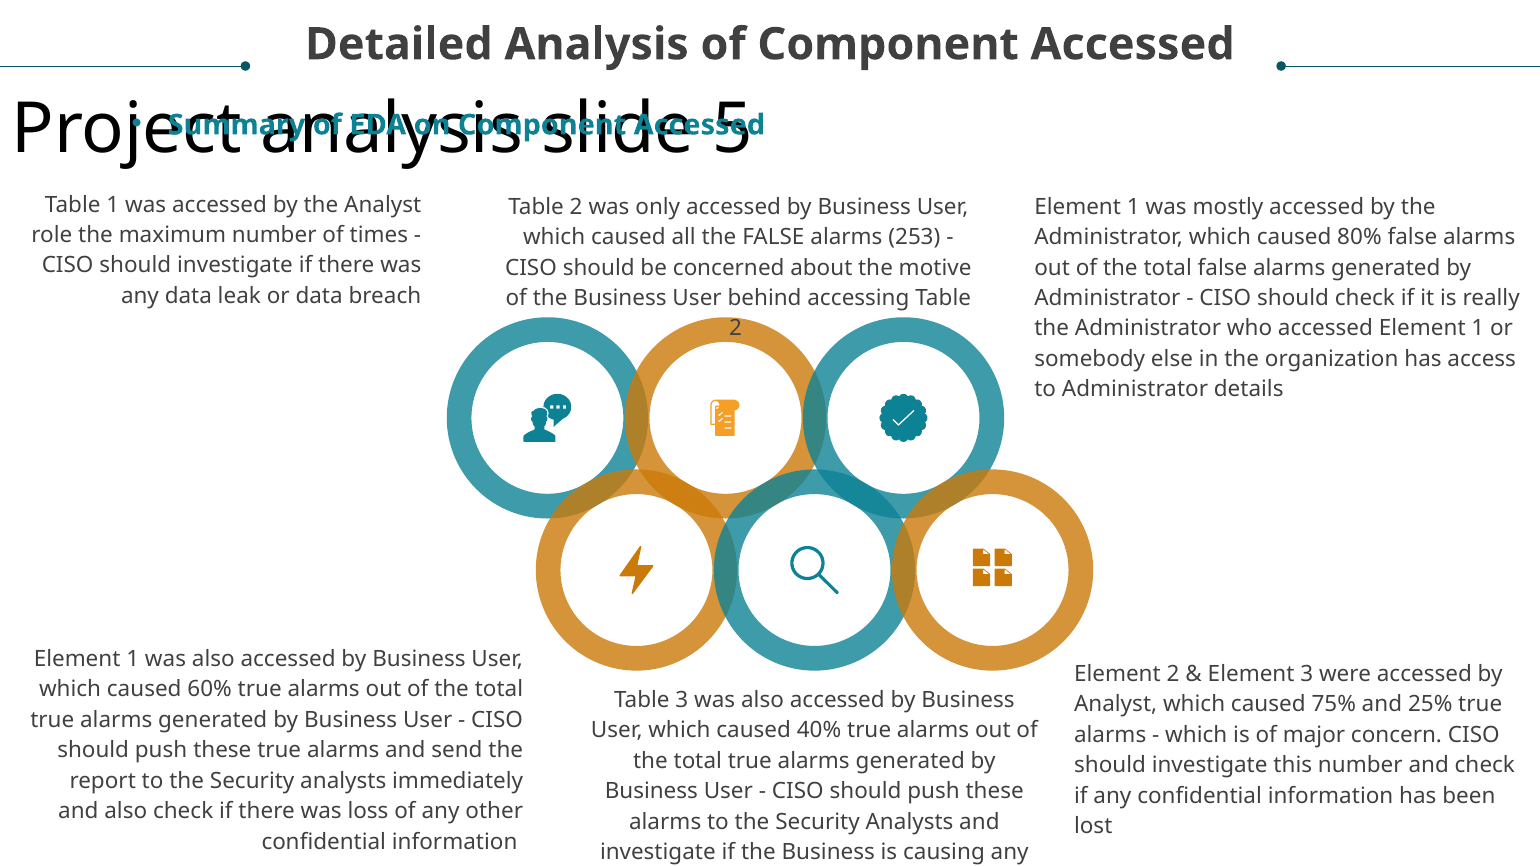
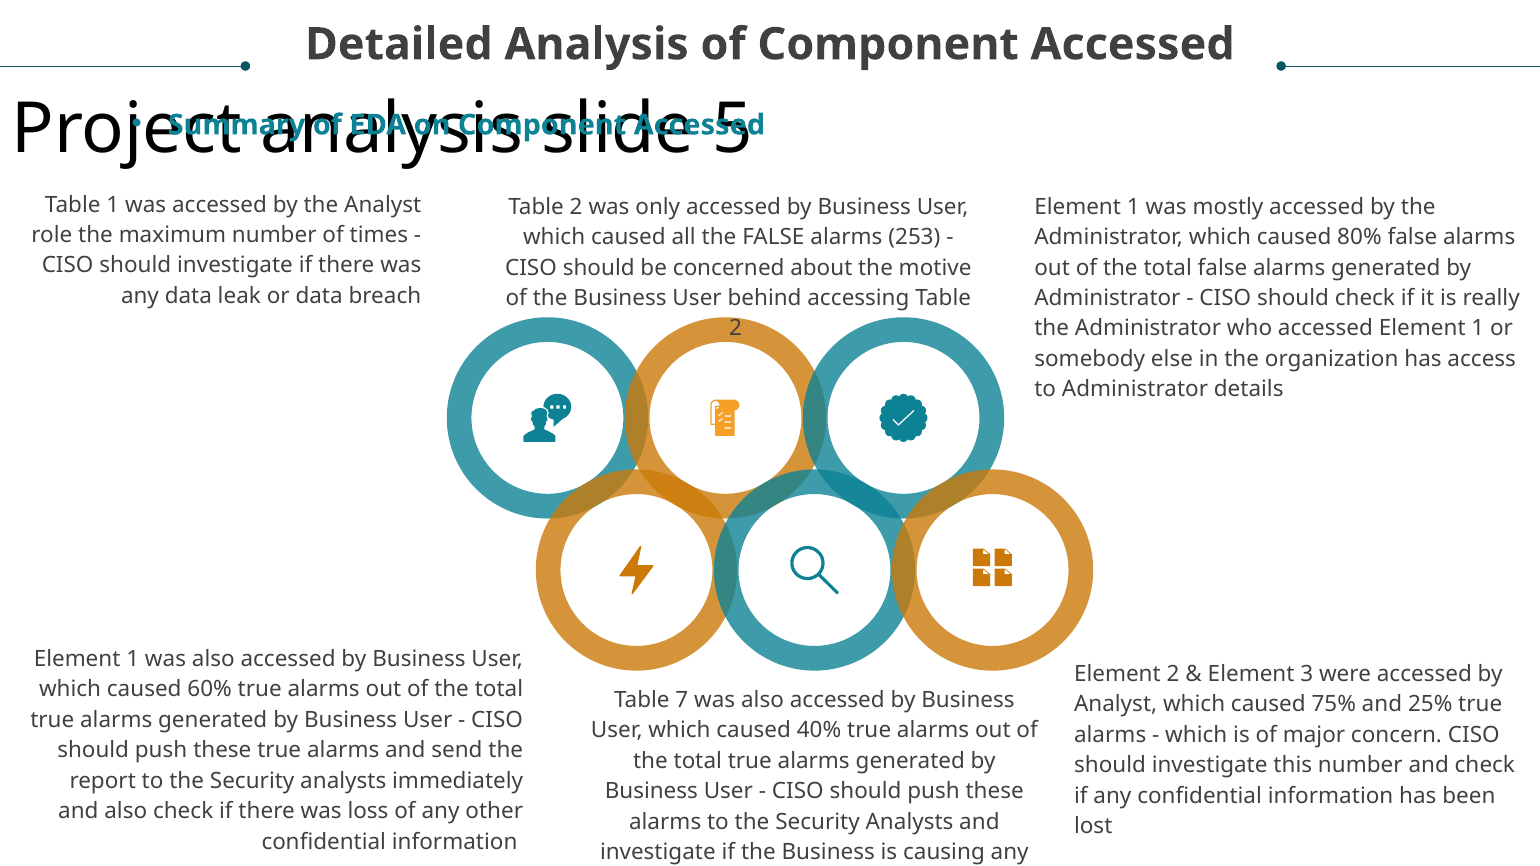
Table 3: 3 -> 7
